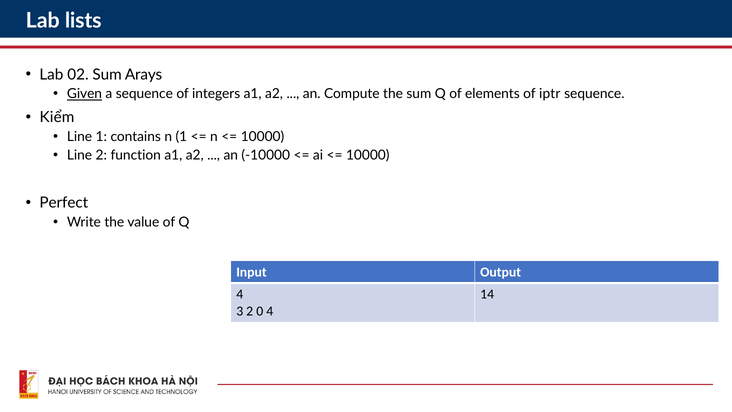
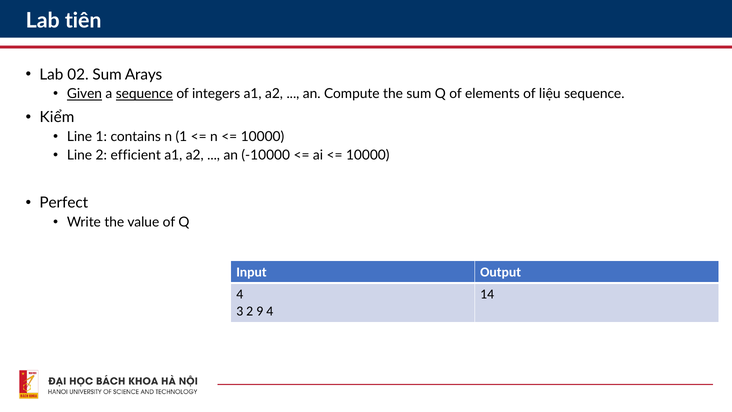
lists: lists -> tiên
sequence at (144, 94) underline: none -> present
iptr: iptr -> liệu
function: function -> efficient
0: 0 -> 9
